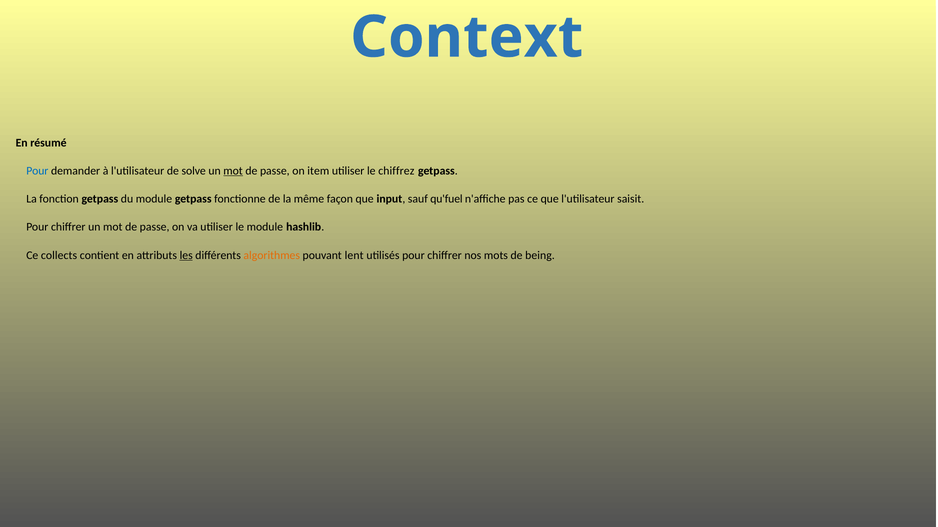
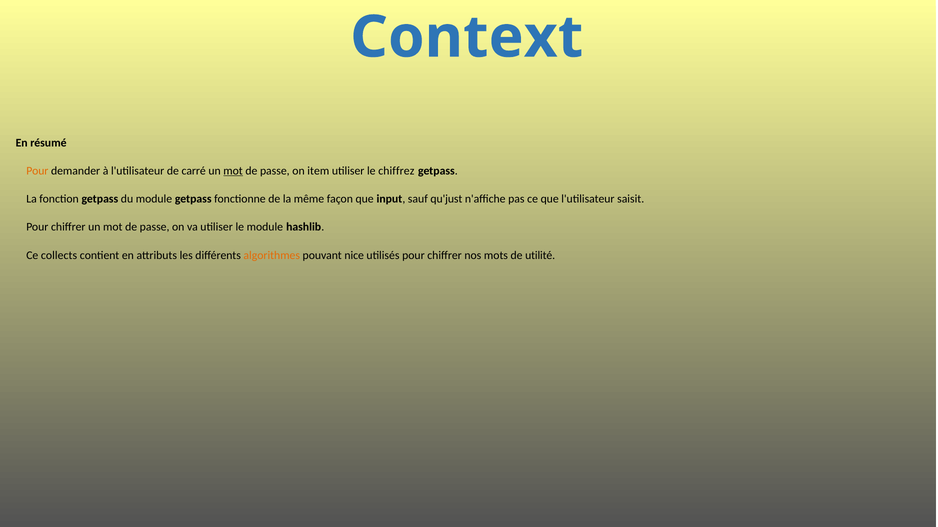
Pour at (37, 171) colour: blue -> orange
solve: solve -> carré
qu'fuel: qu'fuel -> qu'just
les underline: present -> none
lent: lent -> nice
being: being -> utilité
